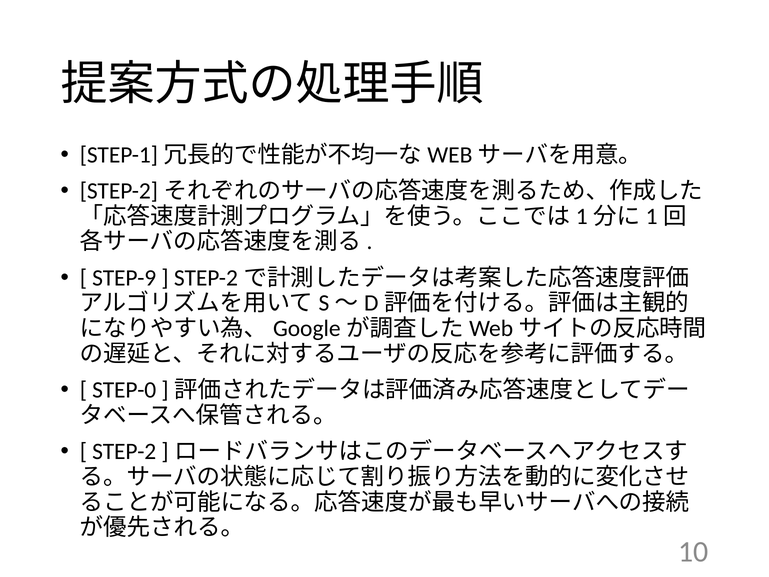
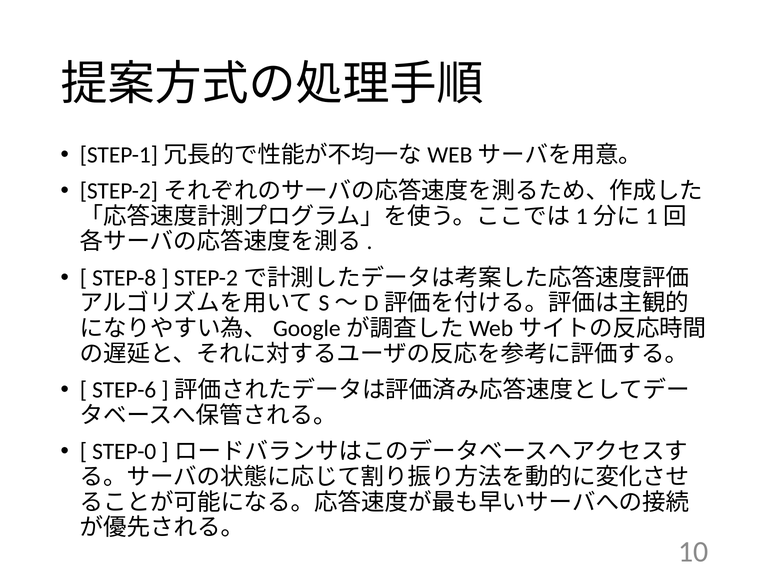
STEP-9: STEP-9 -> STEP-8
STEP-0: STEP-0 -> STEP-6
STEP-2: STEP-2 -> STEP-0
